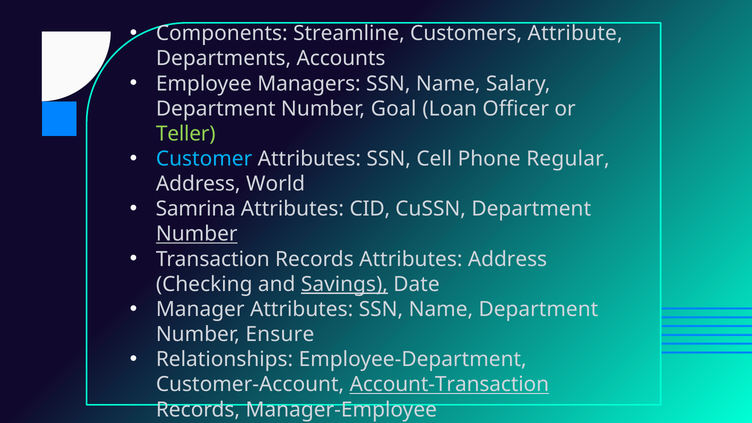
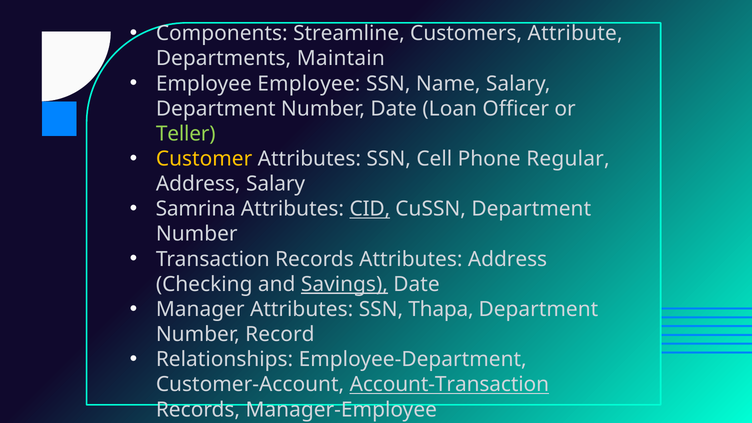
Accounts: Accounts -> Maintain
Employee Managers: Managers -> Employee
Number Goal: Goal -> Date
Customer colour: light blue -> yellow
Address World: World -> Salary
CID underline: none -> present
Number at (197, 234) underline: present -> none
Attributes SSN Name: Name -> Thapa
Ensure: Ensure -> Record
